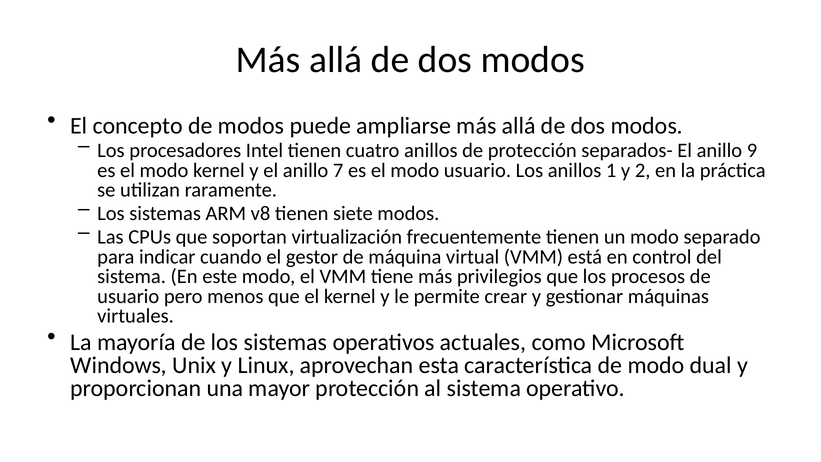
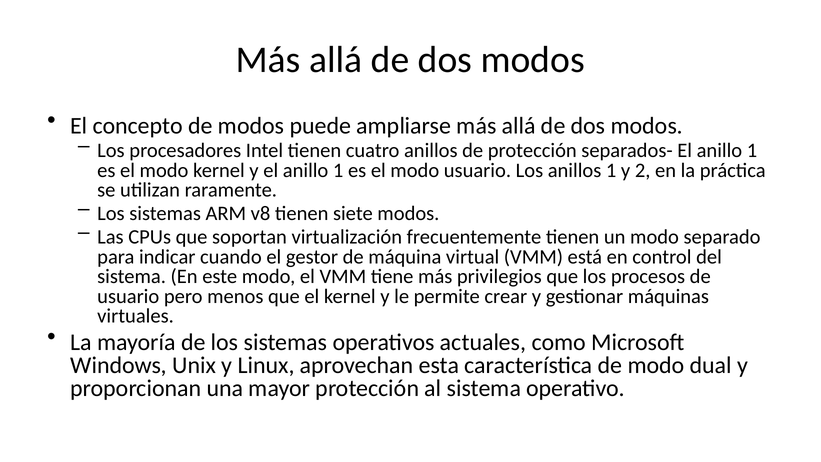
separados- El anillo 9: 9 -> 1
y el anillo 7: 7 -> 1
